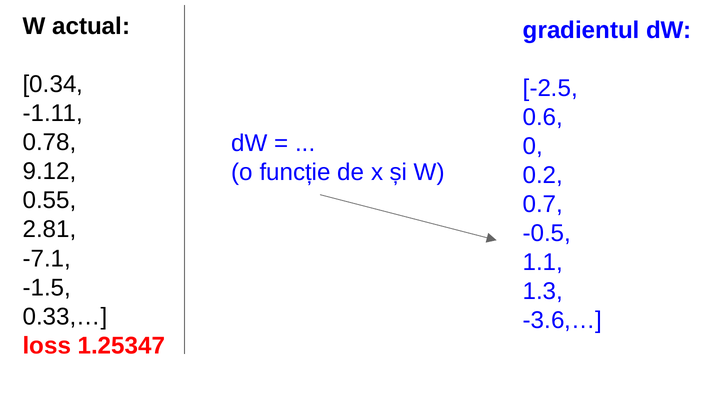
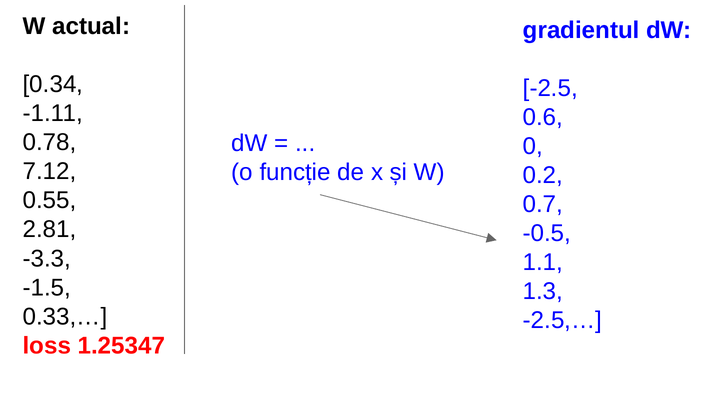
9.12: 9.12 -> 7.12
-7.1: -7.1 -> -3.3
-3.6,…: -3.6,… -> -2.5,…
